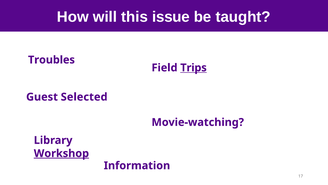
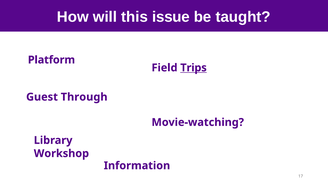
Troubles: Troubles -> Platform
Selected: Selected -> Through
Workshop underline: present -> none
